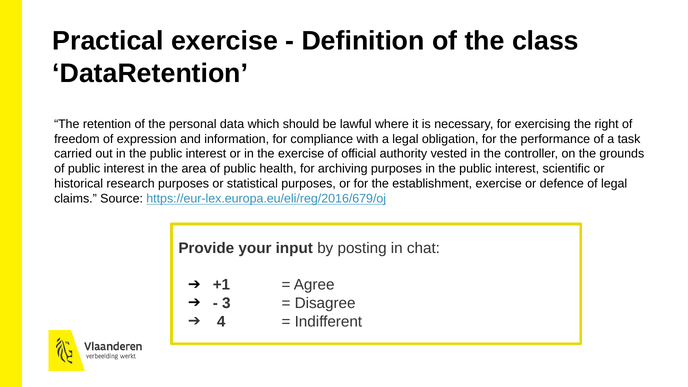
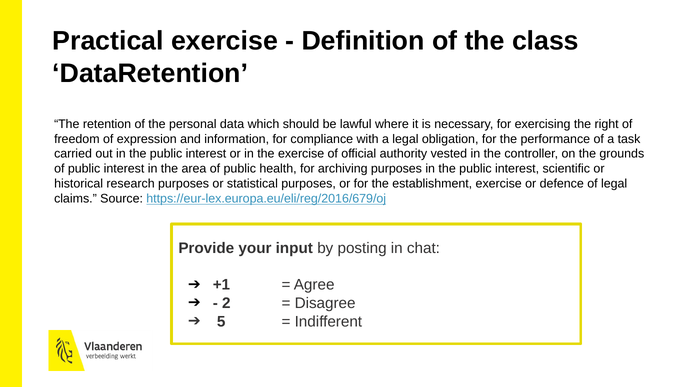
3: 3 -> 2
4: 4 -> 5
